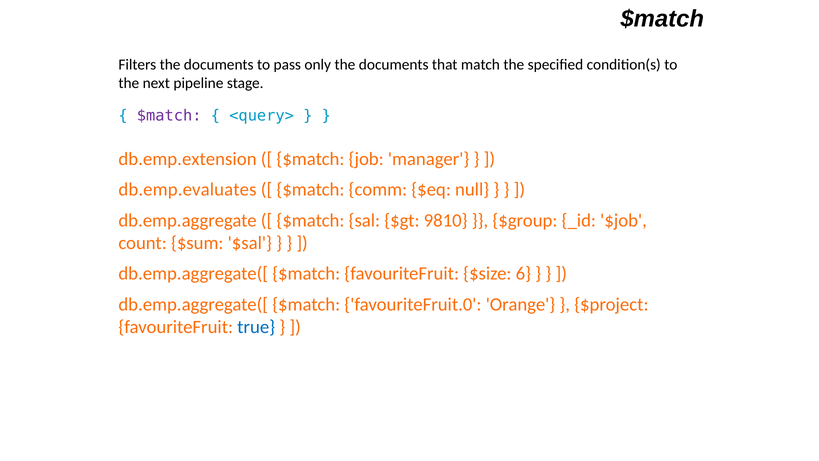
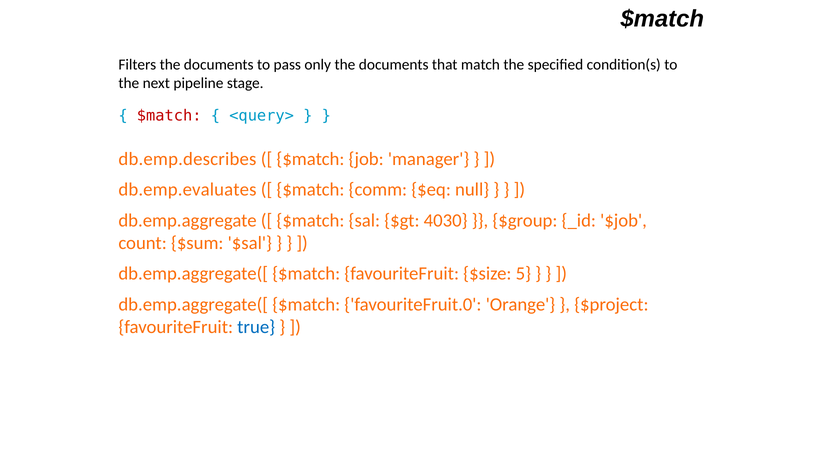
$match at (169, 116) colour: purple -> red
db.emp.extension: db.emp.extension -> db.emp.describes
9810: 9810 -> 4030
6: 6 -> 5
